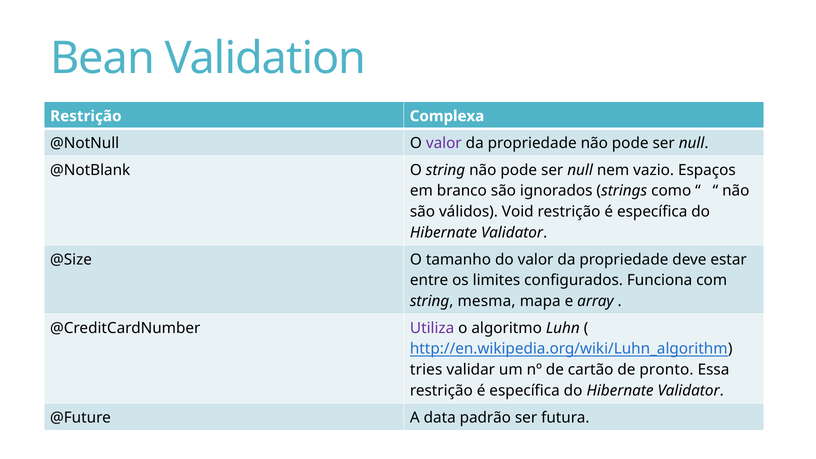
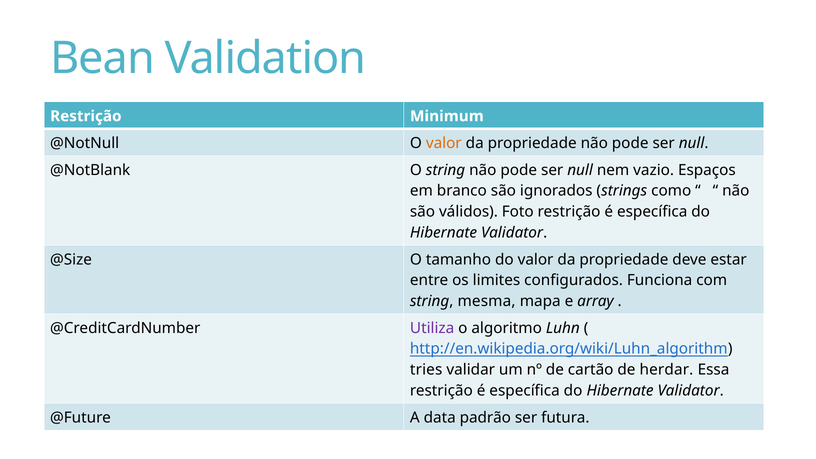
Complexa: Complexa -> Minimum
valor at (444, 143) colour: purple -> orange
Void: Void -> Foto
pronto: pronto -> herdar
